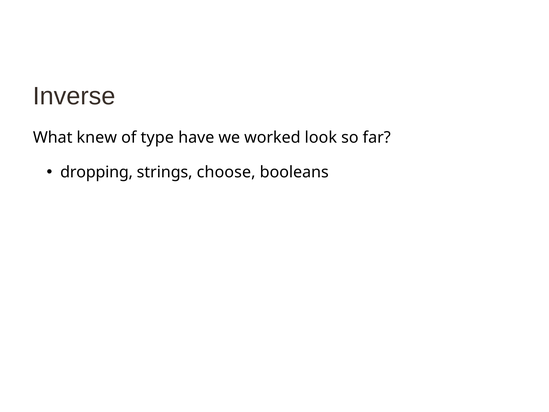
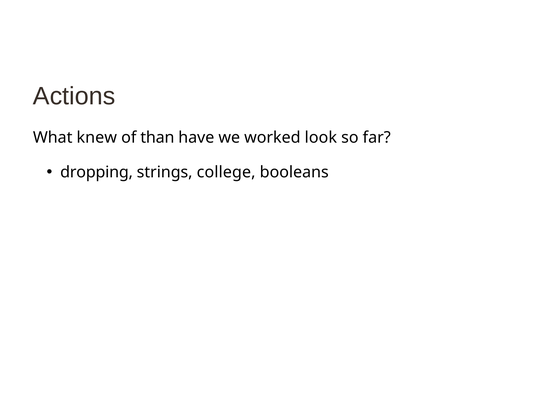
Inverse: Inverse -> Actions
type: type -> than
choose: choose -> college
